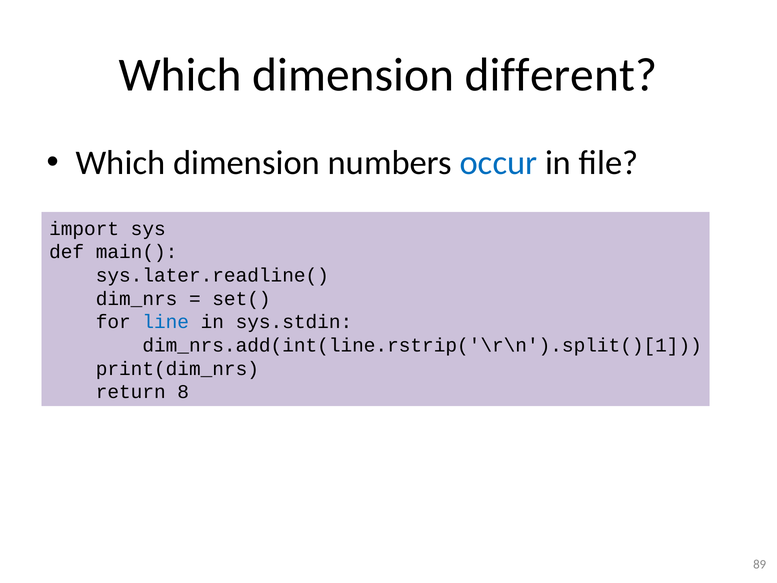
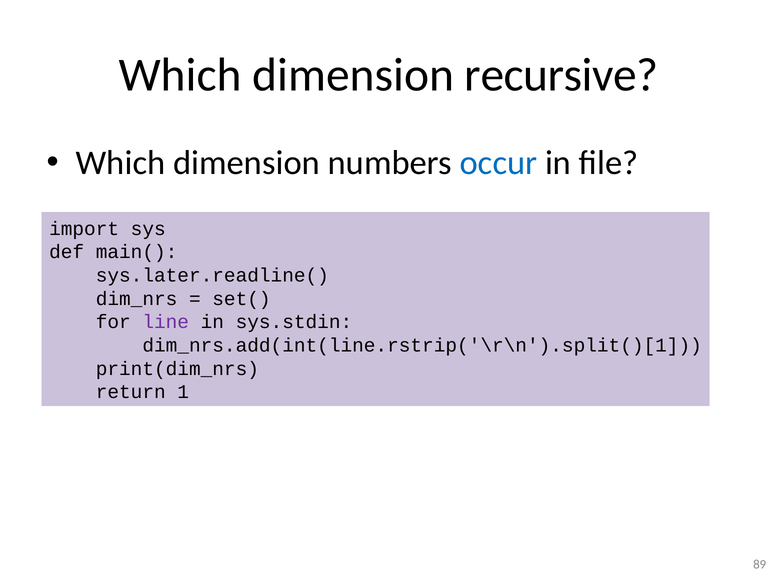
different: different -> recursive
line colour: blue -> purple
8: 8 -> 1
